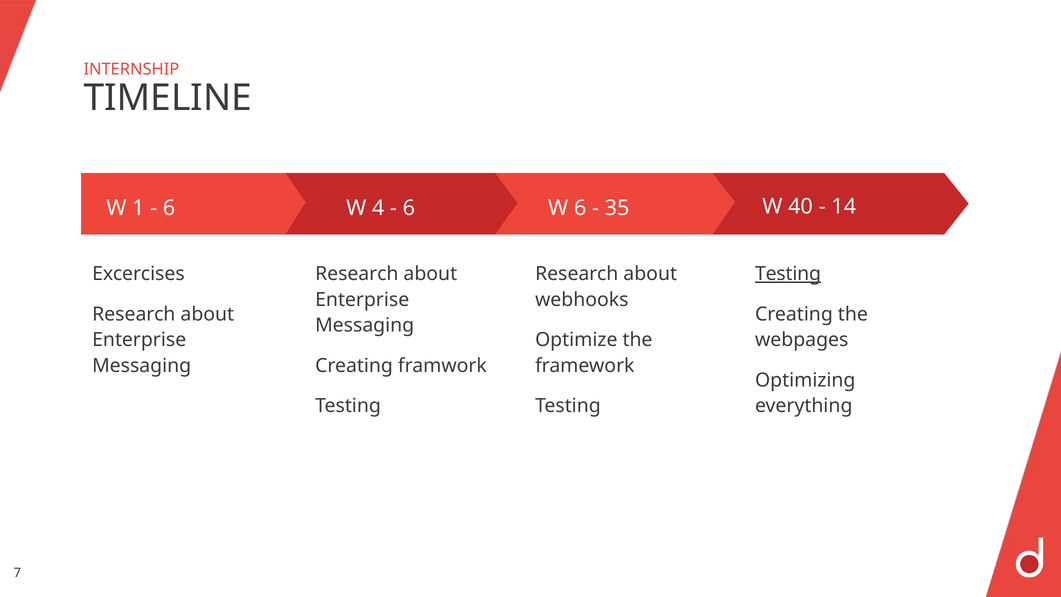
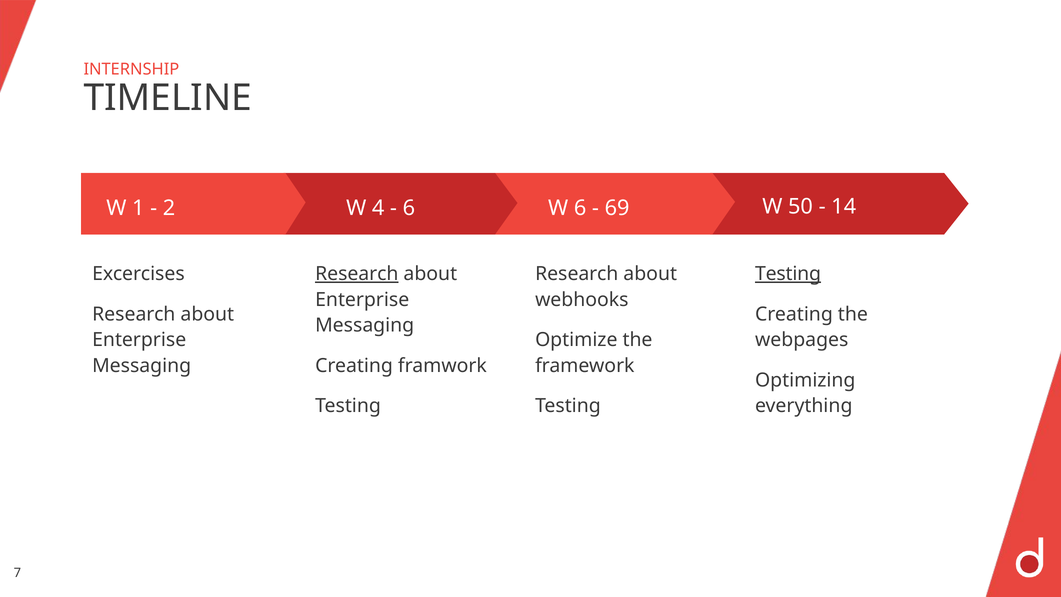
40: 40 -> 50
6 at (169, 208): 6 -> 2
35: 35 -> 69
Research at (357, 274) underline: none -> present
